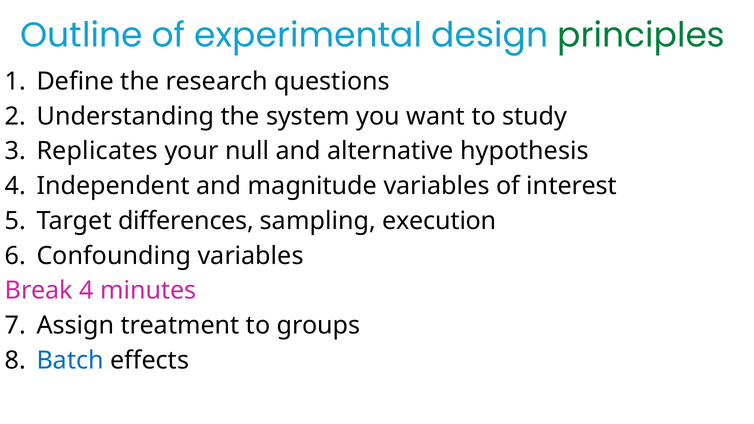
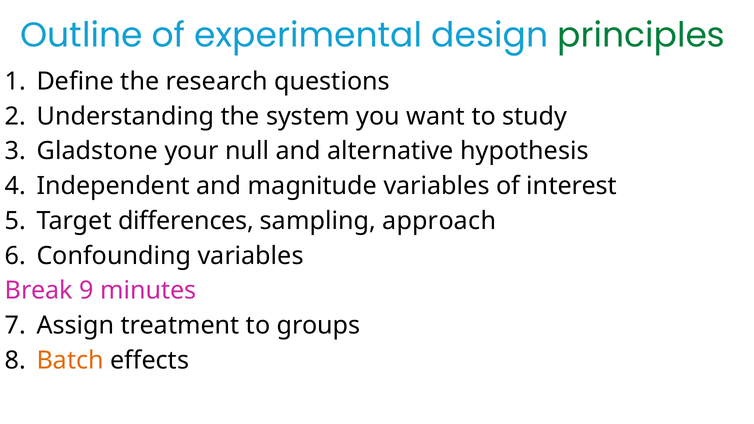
Replicates: Replicates -> Gladstone
execution: execution -> approach
Break 4: 4 -> 9
Batch colour: blue -> orange
